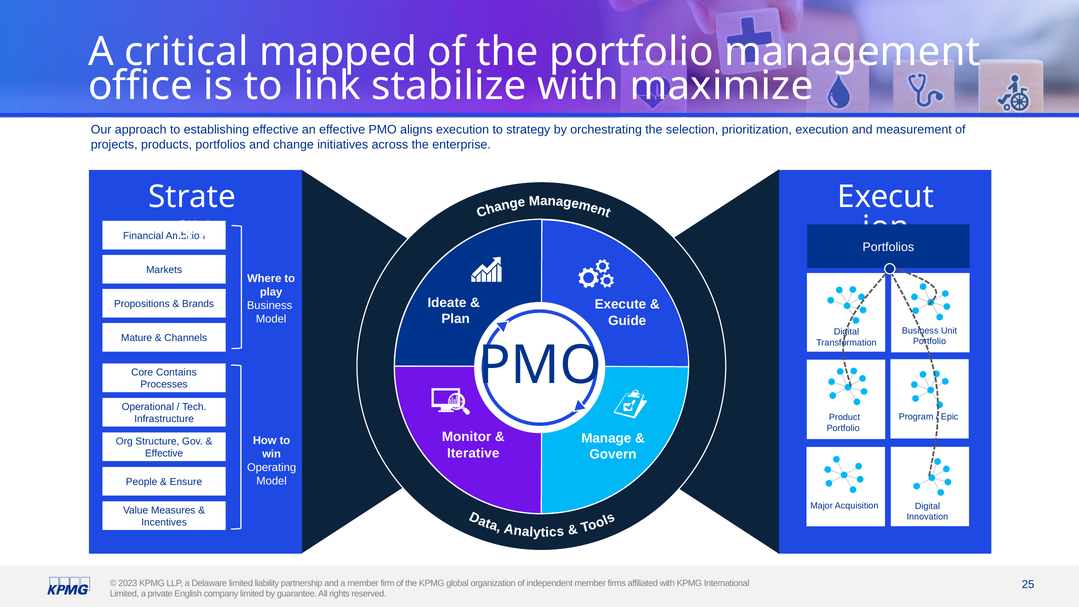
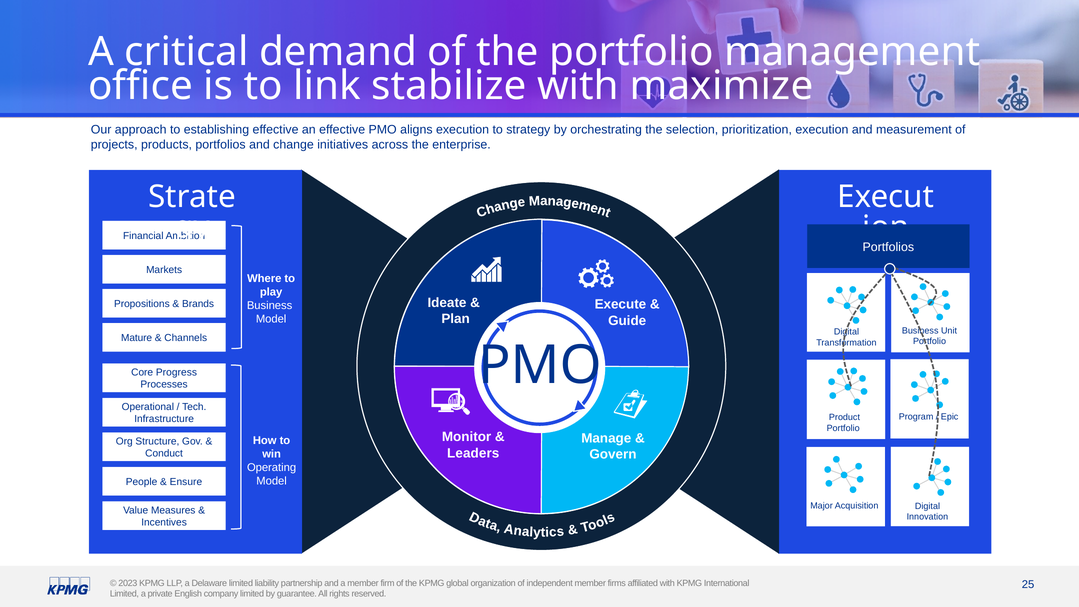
mapped: mapped -> demand
Contains: Contains -> Progress
Iterative: Iterative -> Leaders
Effective at (164, 453): Effective -> Conduct
